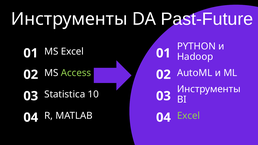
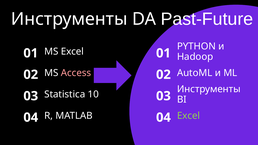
Access colour: light green -> pink
